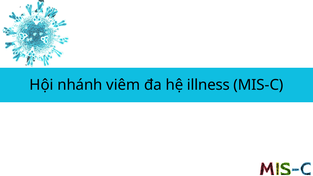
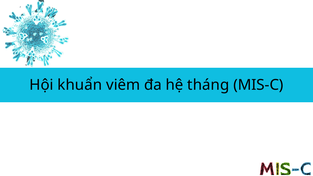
nhánh: nhánh -> khuẩn
illness: illness -> tháng
